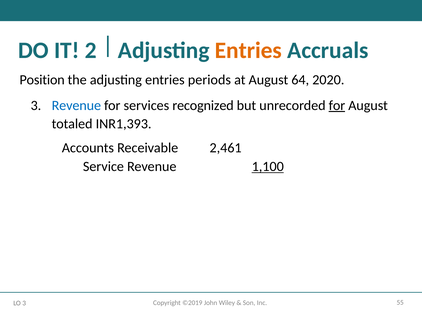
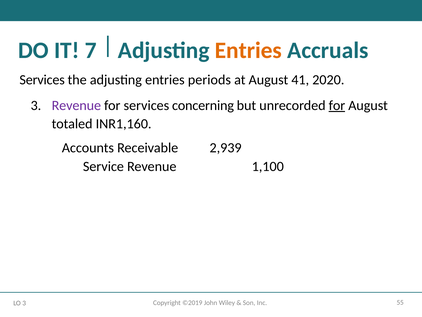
2: 2 -> 7
Position at (42, 80): Position -> Services
64: 64 -> 41
Revenue at (76, 105) colour: blue -> purple
recognized: recognized -> concerning
INR1,393: INR1,393 -> INR1,160
2,461: 2,461 -> 2,939
1,100 underline: present -> none
